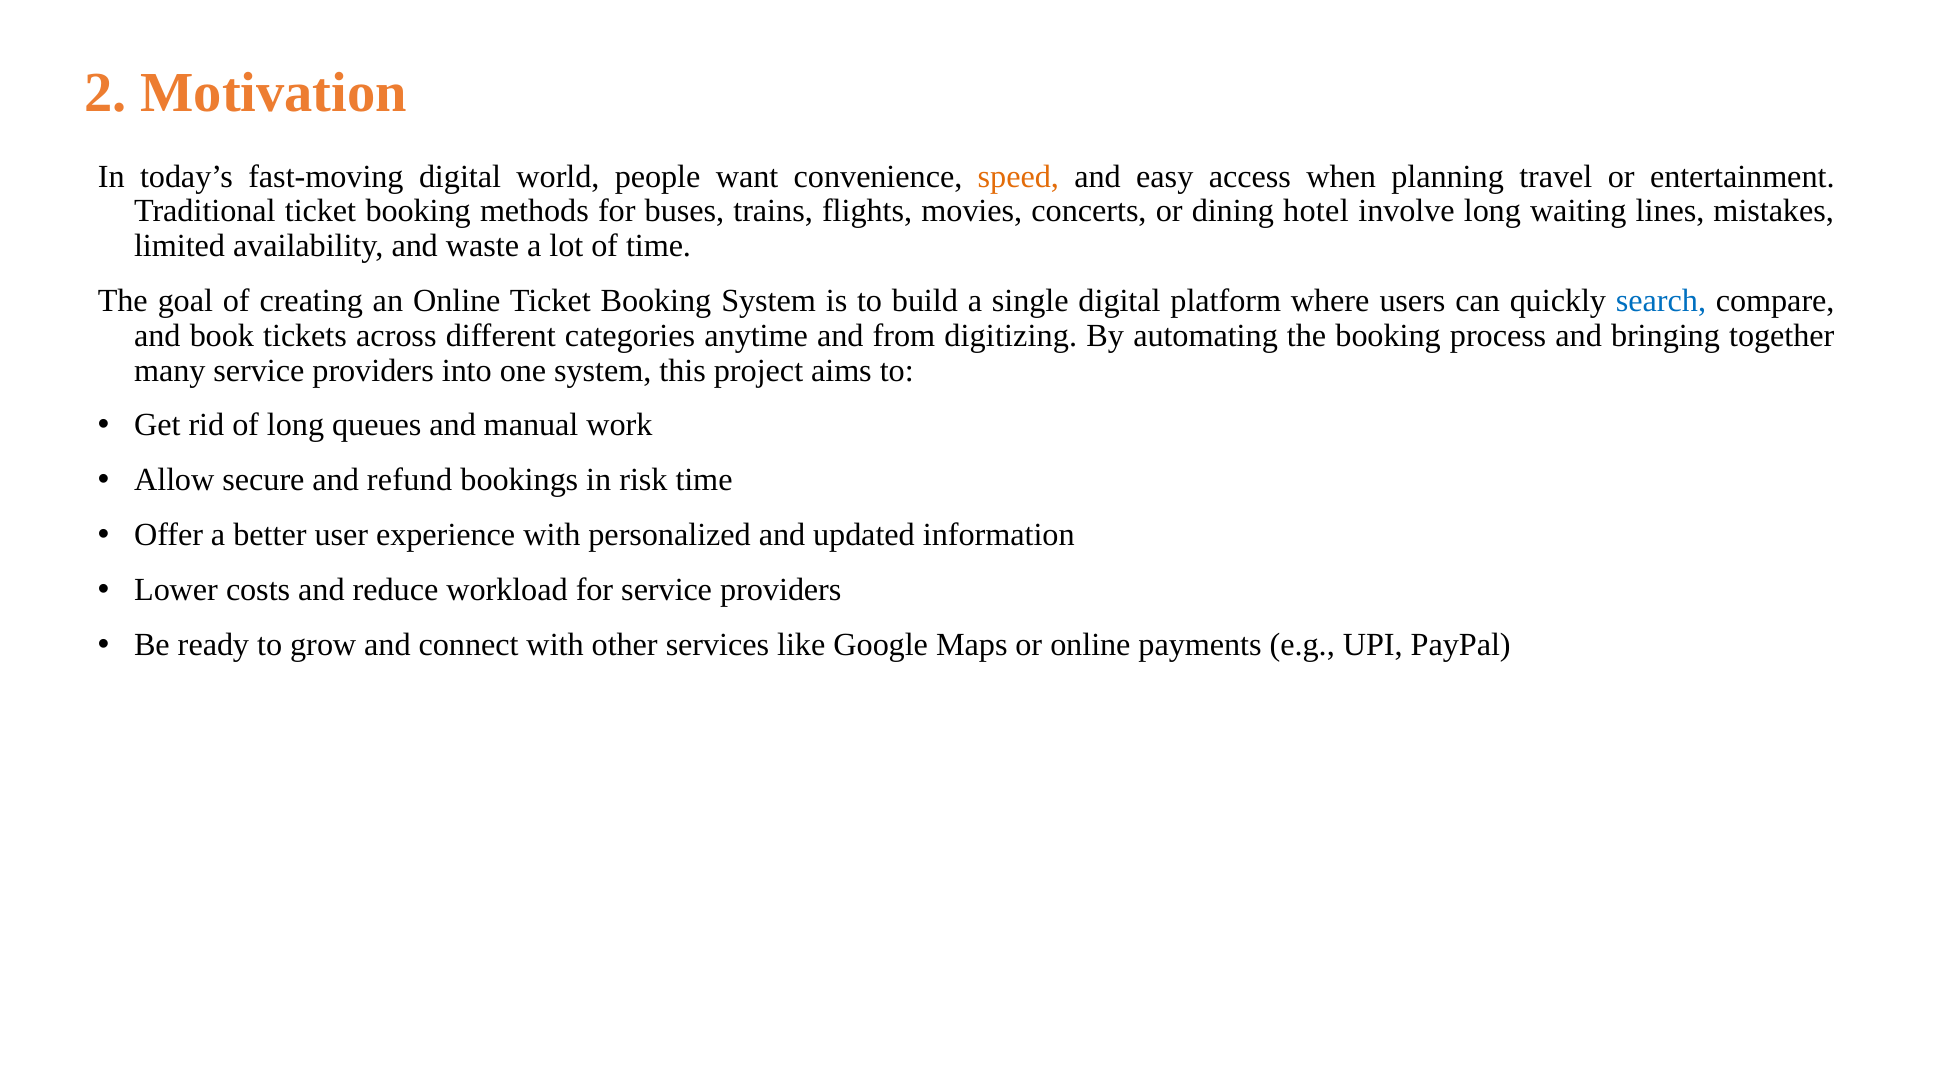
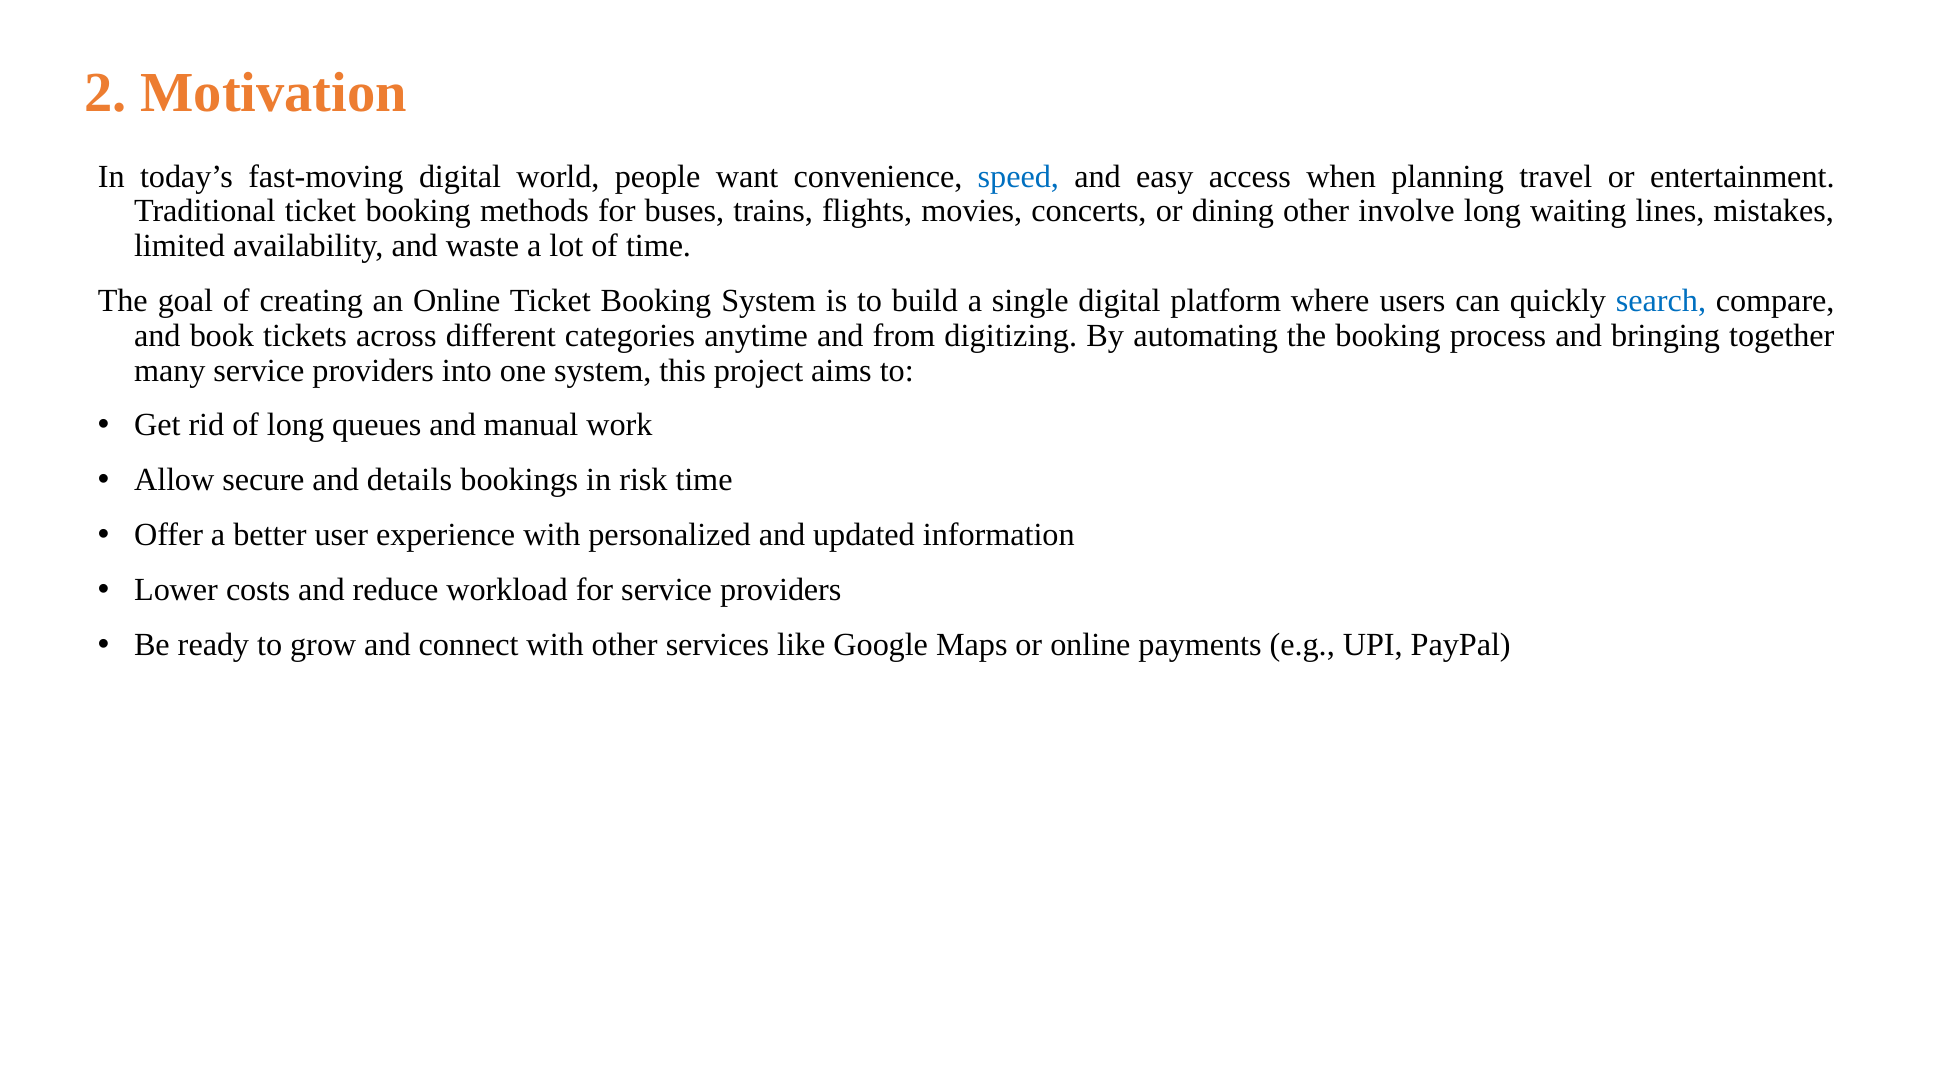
speed colour: orange -> blue
dining hotel: hotel -> other
refund: refund -> details
